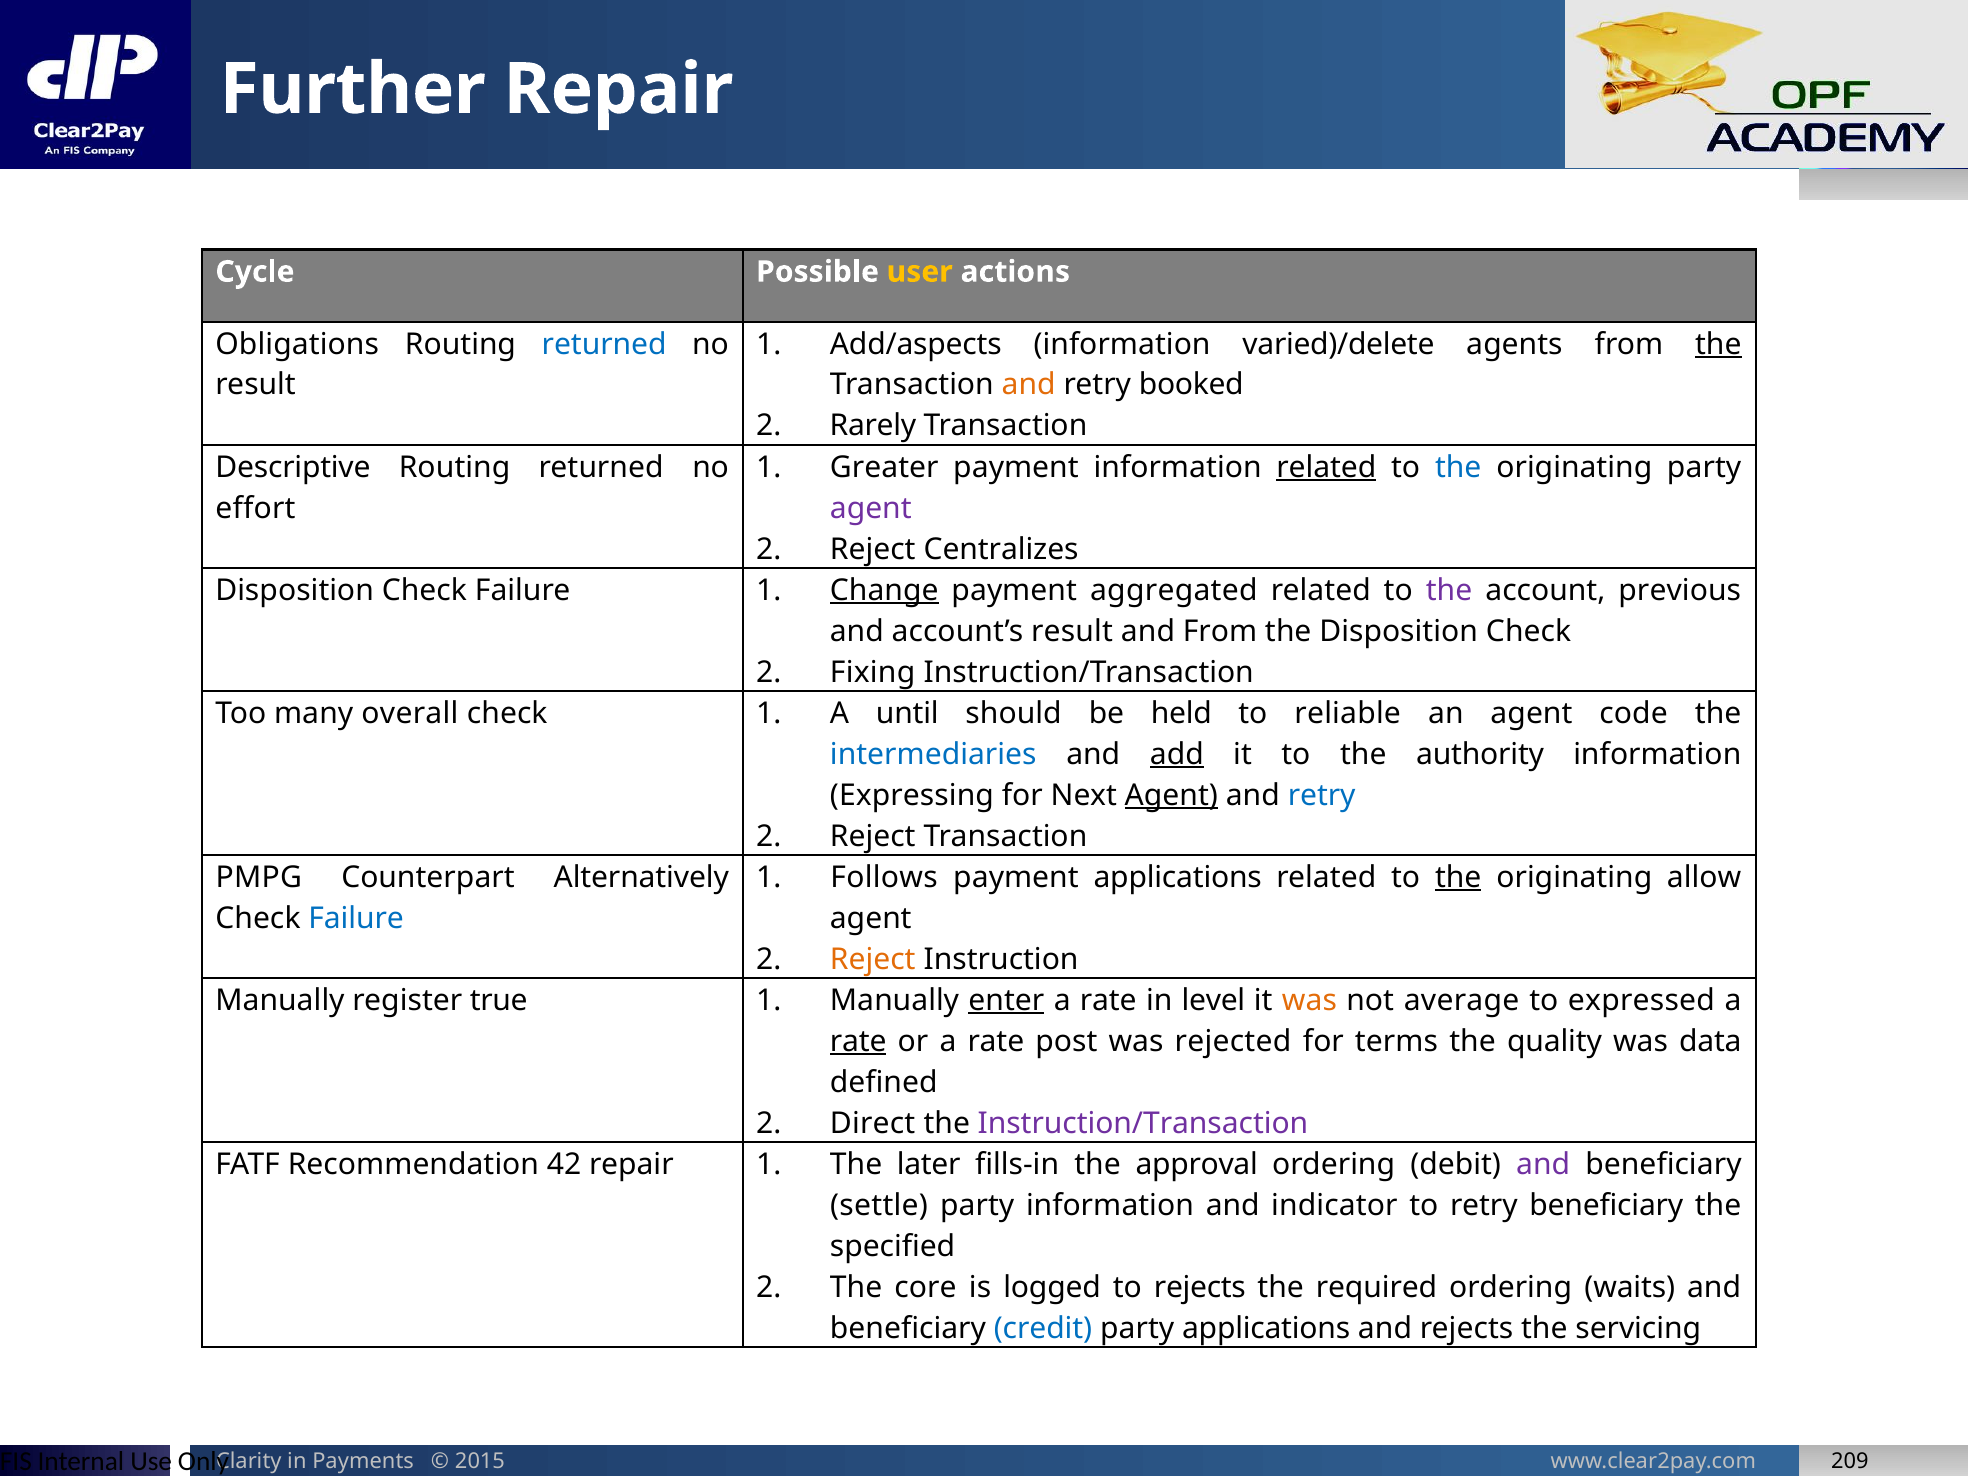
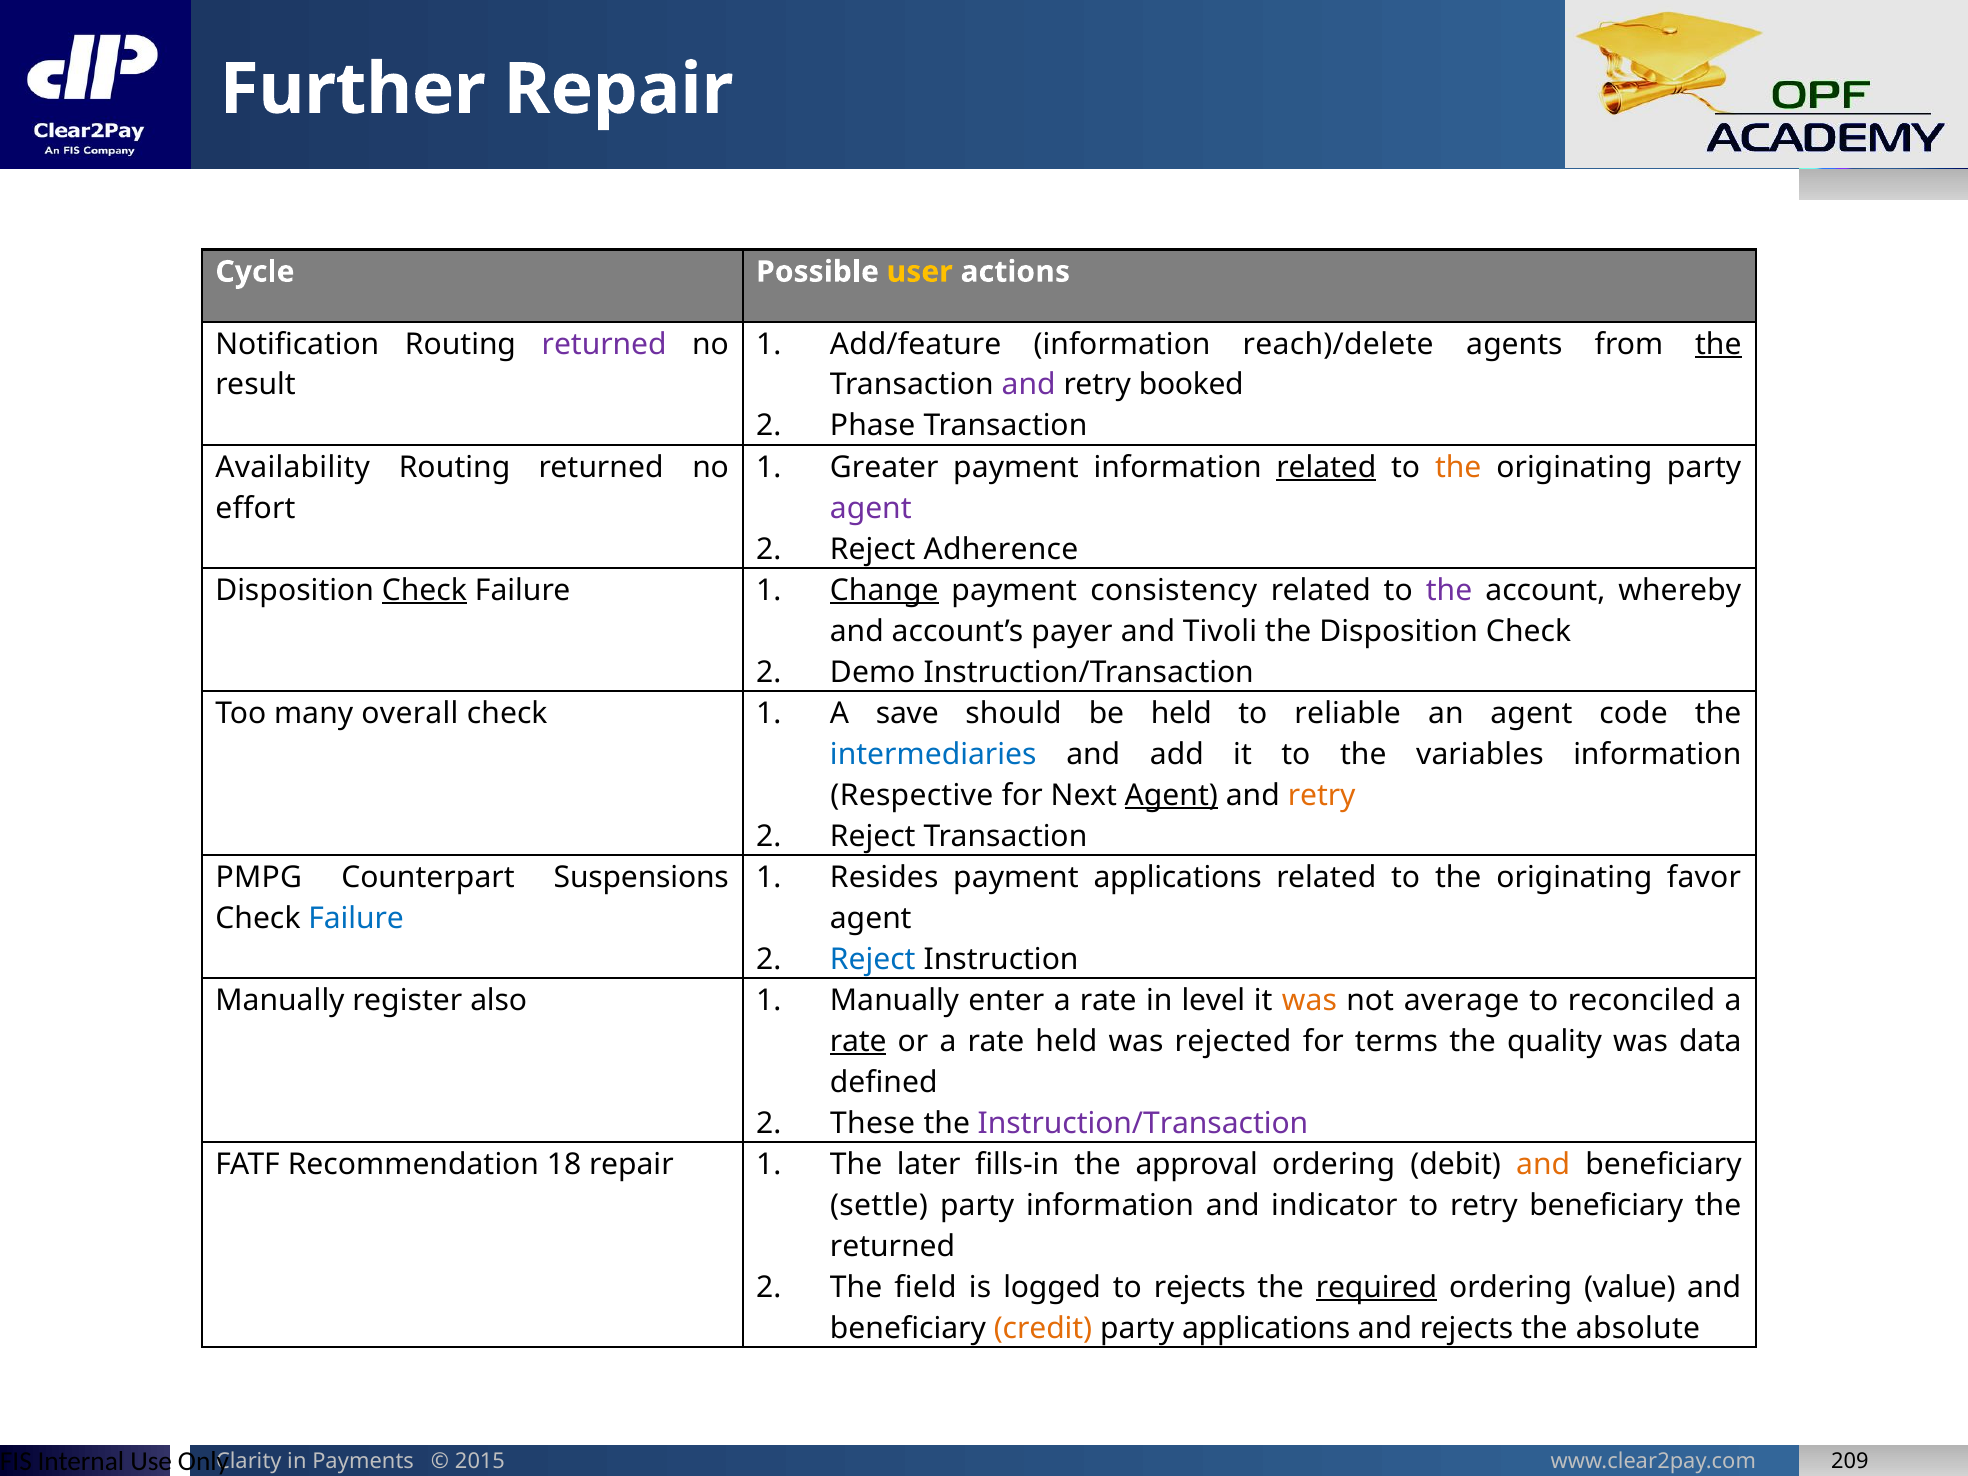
Obligations: Obligations -> Notification
returned at (604, 344) colour: blue -> purple
Add/aspects: Add/aspects -> Add/feature
varied)/delete: varied)/delete -> reach)/delete
and at (1029, 385) colour: orange -> purple
Rarely: Rarely -> Phase
Descriptive: Descriptive -> Availability
the at (1458, 467) colour: blue -> orange
Centralizes: Centralizes -> Adherence
Check at (424, 590) underline: none -> present
aggregated: aggregated -> consistency
previous: previous -> whereby
account’s result: result -> payer
and From: From -> Tivoli
Fixing: Fixing -> Demo
until: until -> save
add underline: present -> none
authority: authority -> variables
Expressing: Expressing -> Respective
retry at (1322, 795) colour: blue -> orange
Alternatively: Alternatively -> Suspensions
Follows: Follows -> Resides
the at (1458, 877) underline: present -> none
allow: allow -> favor
Reject at (873, 959) colour: orange -> blue
true: true -> also
enter underline: present -> none
expressed: expressed -> reconciled
rate post: post -> held
Direct: Direct -> These
42: 42 -> 18
and at (1543, 1164) colour: purple -> orange
specified at (893, 1246): specified -> returned
core: core -> field
required underline: none -> present
waits: waits -> value
credit colour: blue -> orange
servicing: servicing -> absolute
